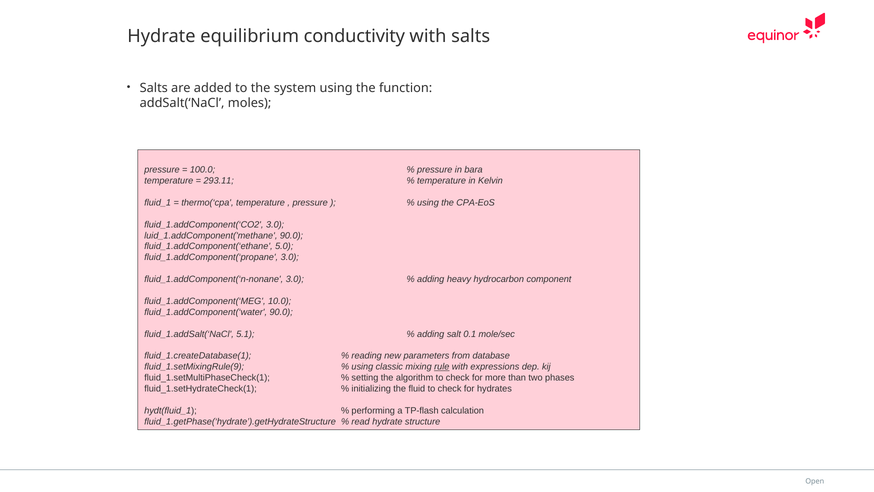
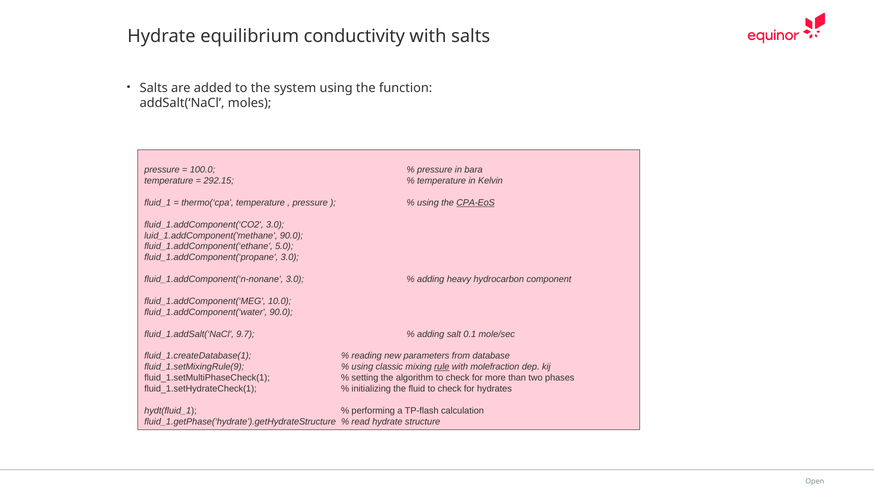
293.11: 293.11 -> 292.15
CPA-EoS underline: none -> present
5.1: 5.1 -> 9.7
expressions: expressions -> molefraction
